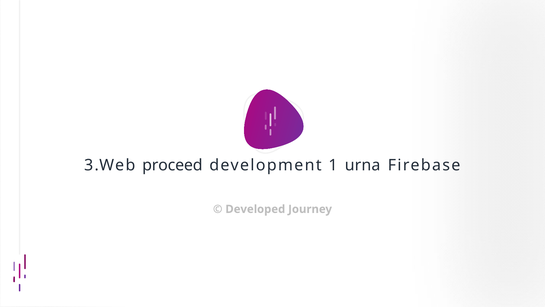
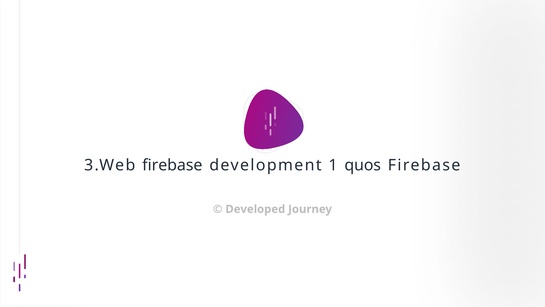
3.Web proceed: proceed -> firebase
urna: urna -> quos
